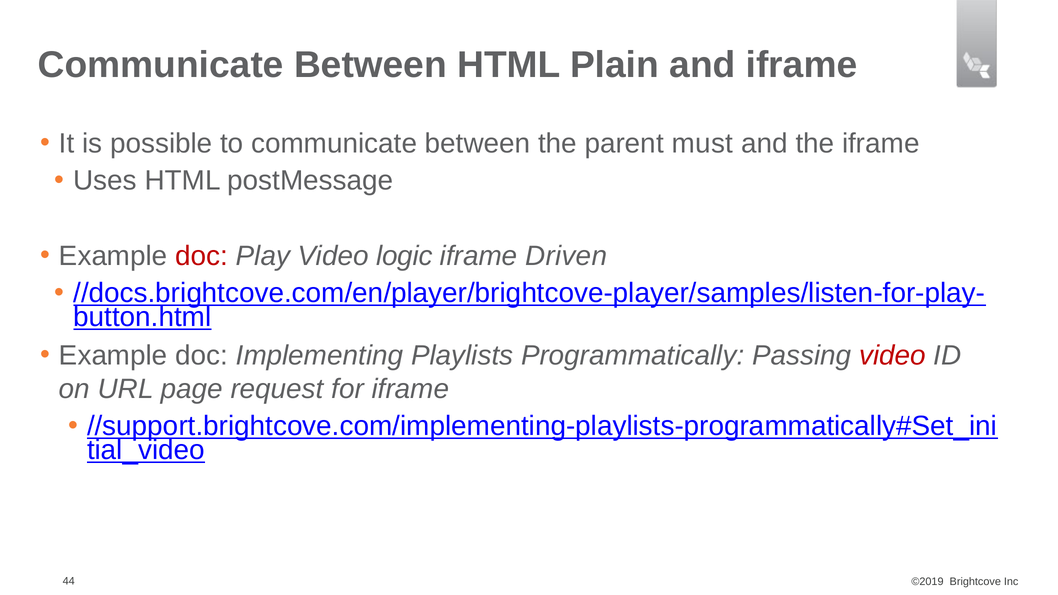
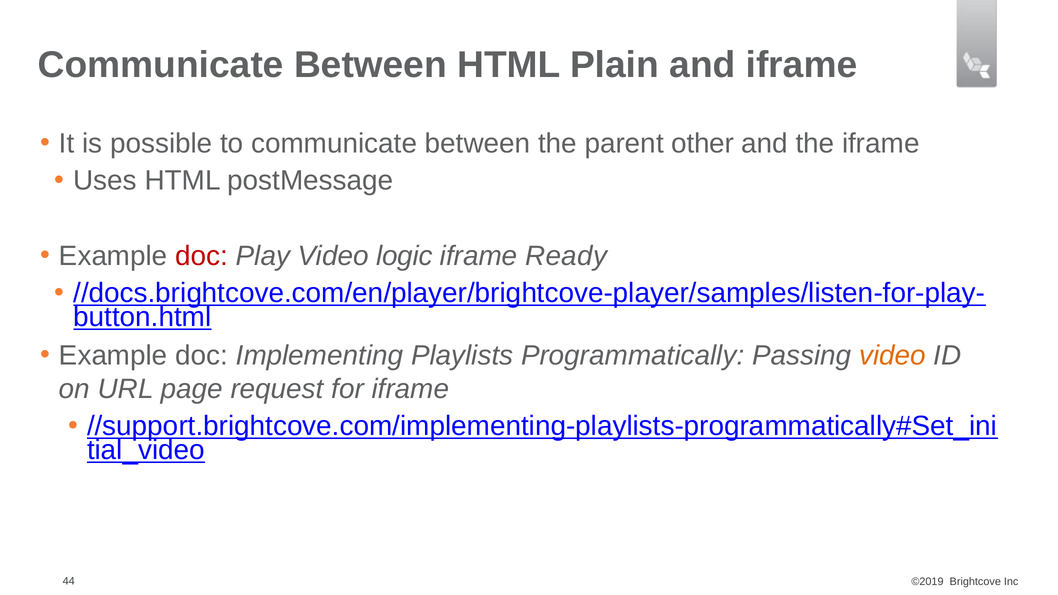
must: must -> other
Driven: Driven -> Ready
video at (892, 356) colour: red -> orange
